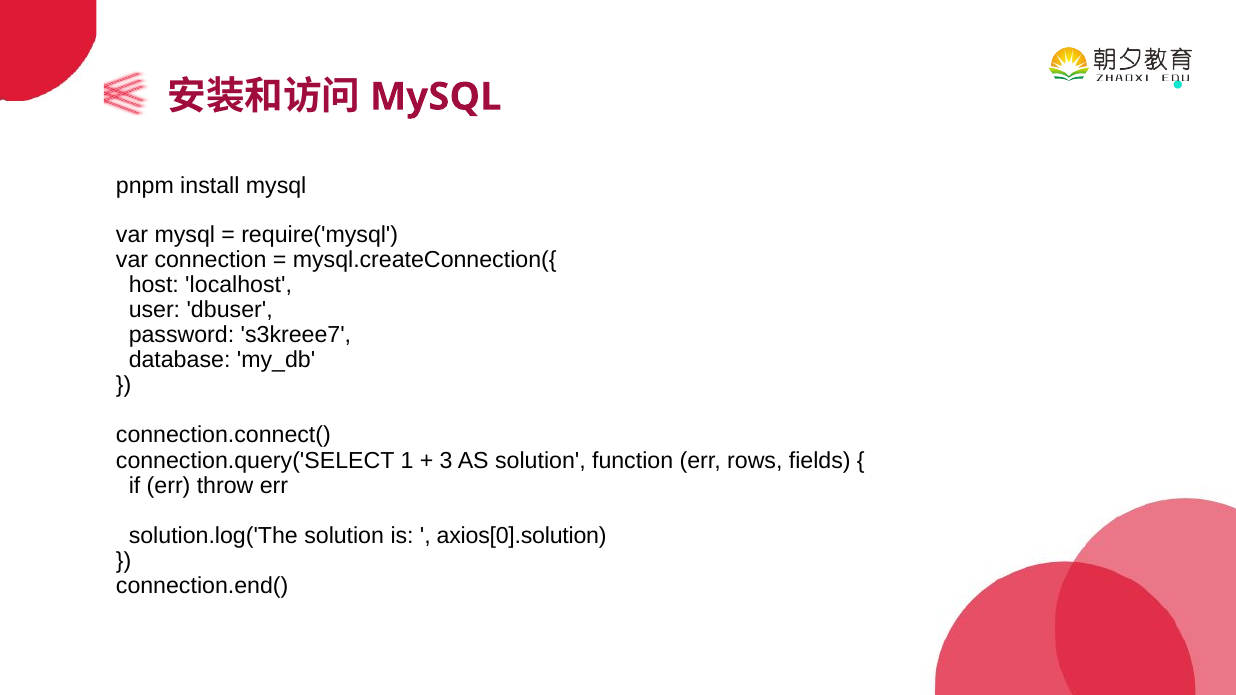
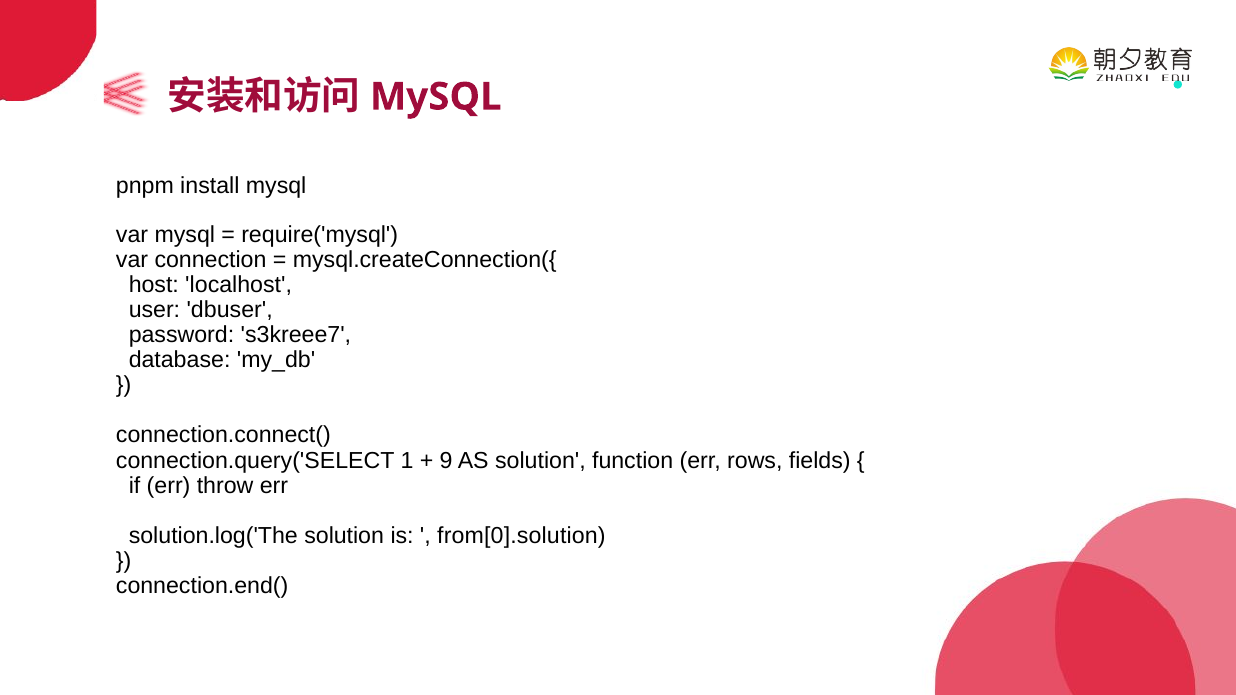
3: 3 -> 9
axios[0].solution: axios[0].solution -> from[0].solution
